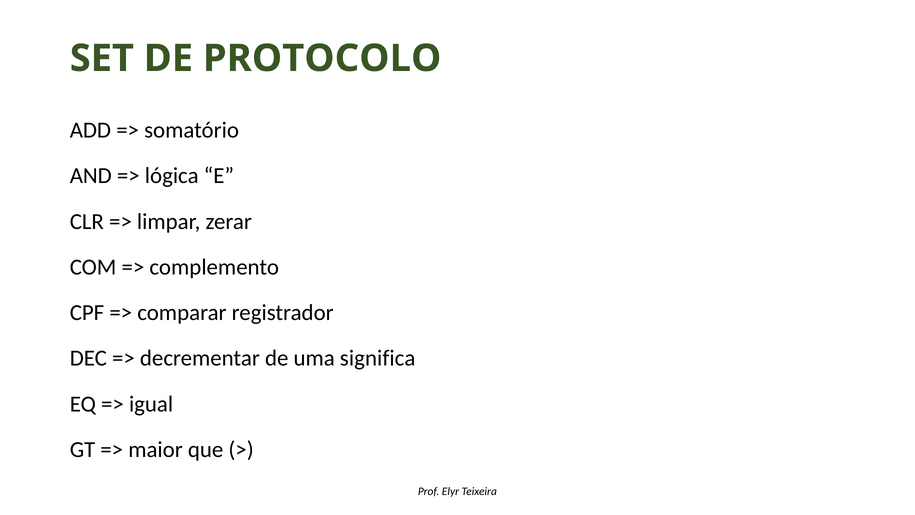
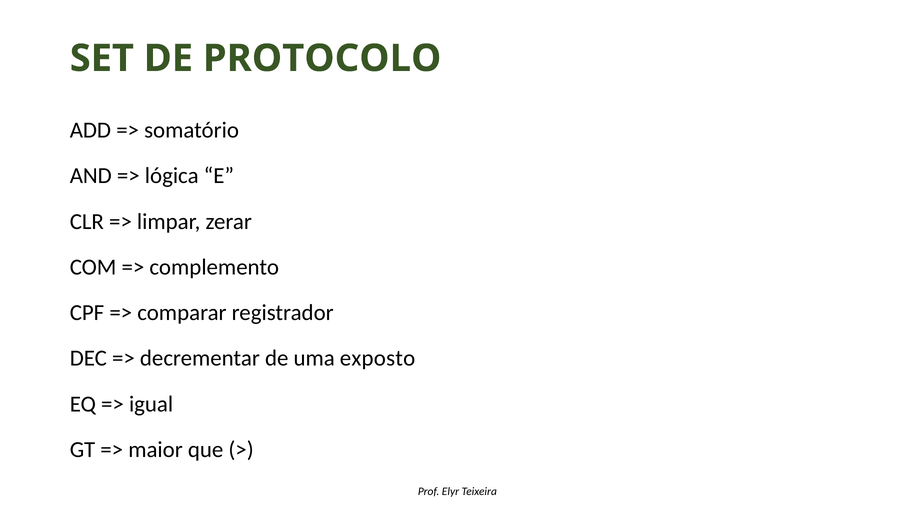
significa: significa -> exposto
